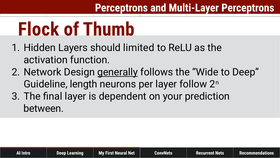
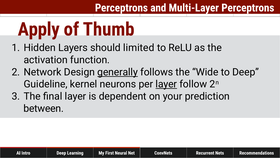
Flock: Flock -> Apply
length: length -> kernel
layer at (166, 84) underline: none -> present
